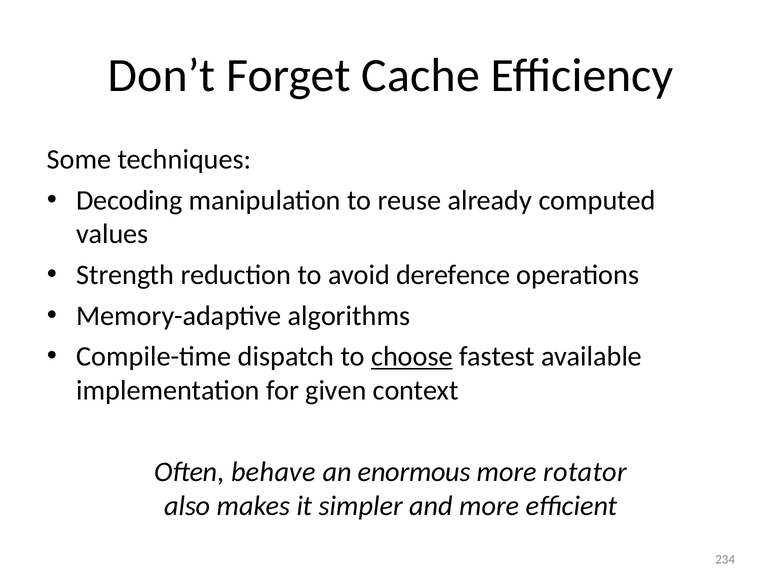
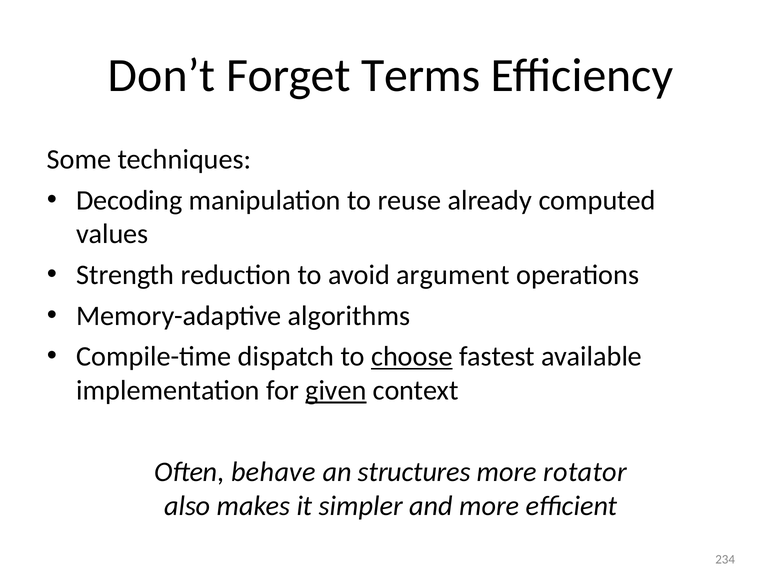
Cache: Cache -> Terms
derefence: derefence -> argument
given underline: none -> present
enormous: enormous -> structures
